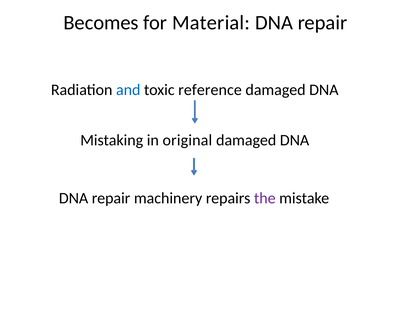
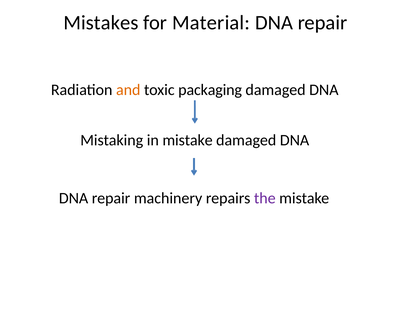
Becomes: Becomes -> Mistakes
and colour: blue -> orange
reference: reference -> packaging
in original: original -> mistake
